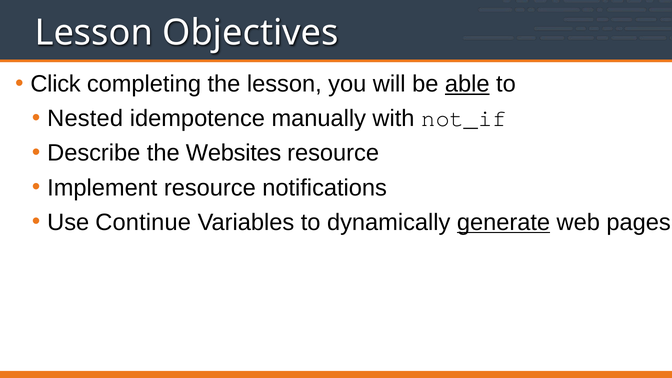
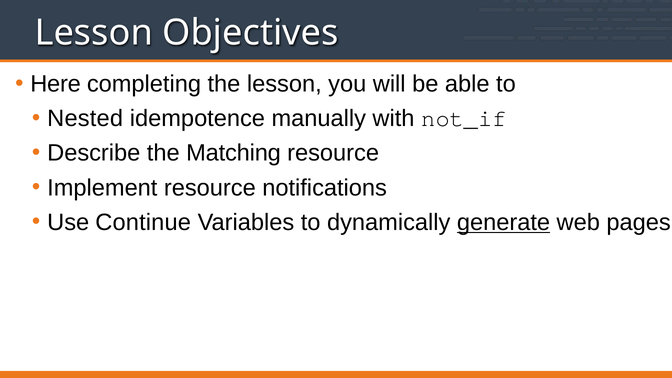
Click: Click -> Here
able underline: present -> none
Websites: Websites -> Matching
